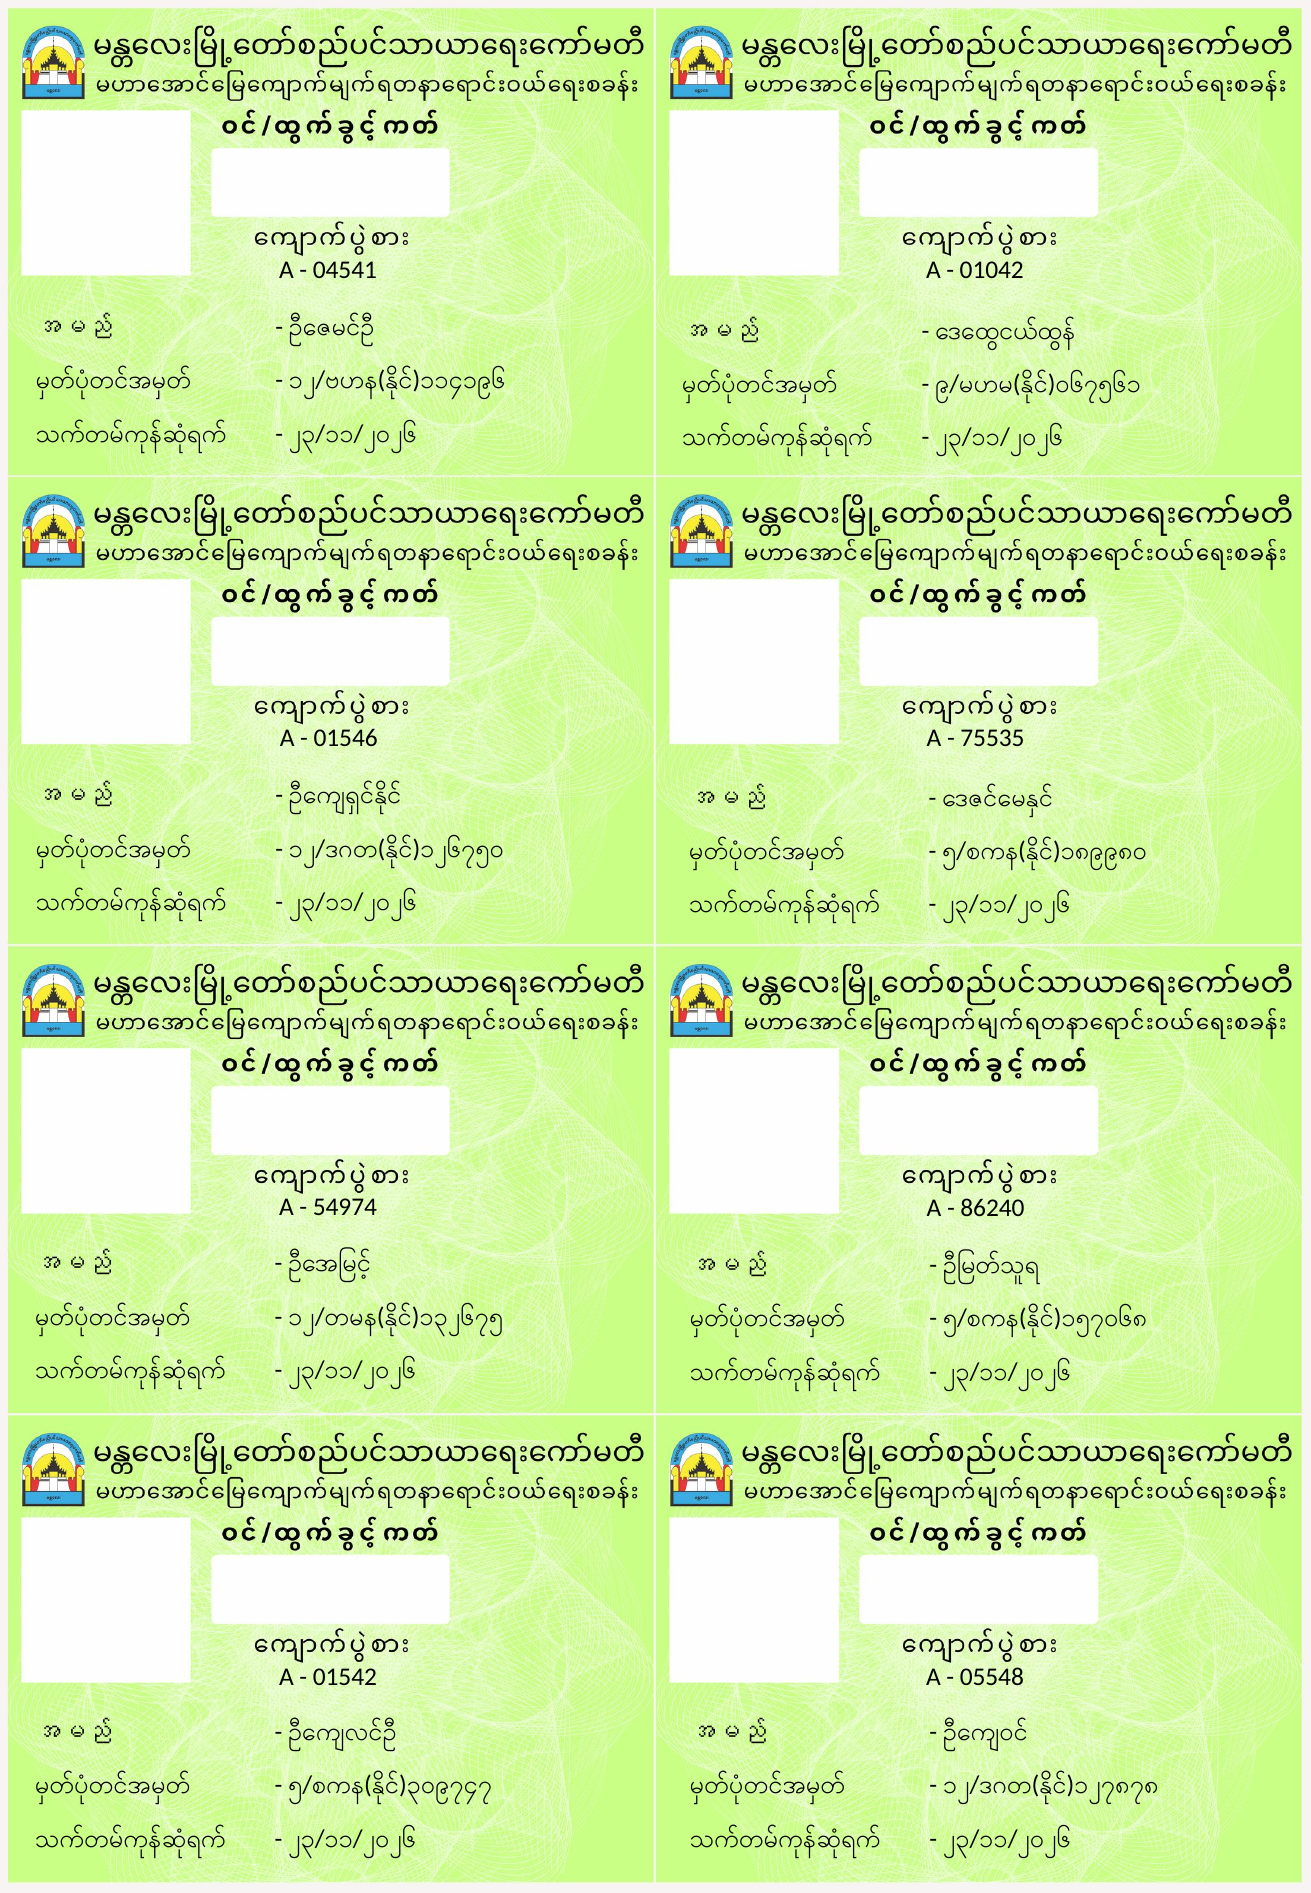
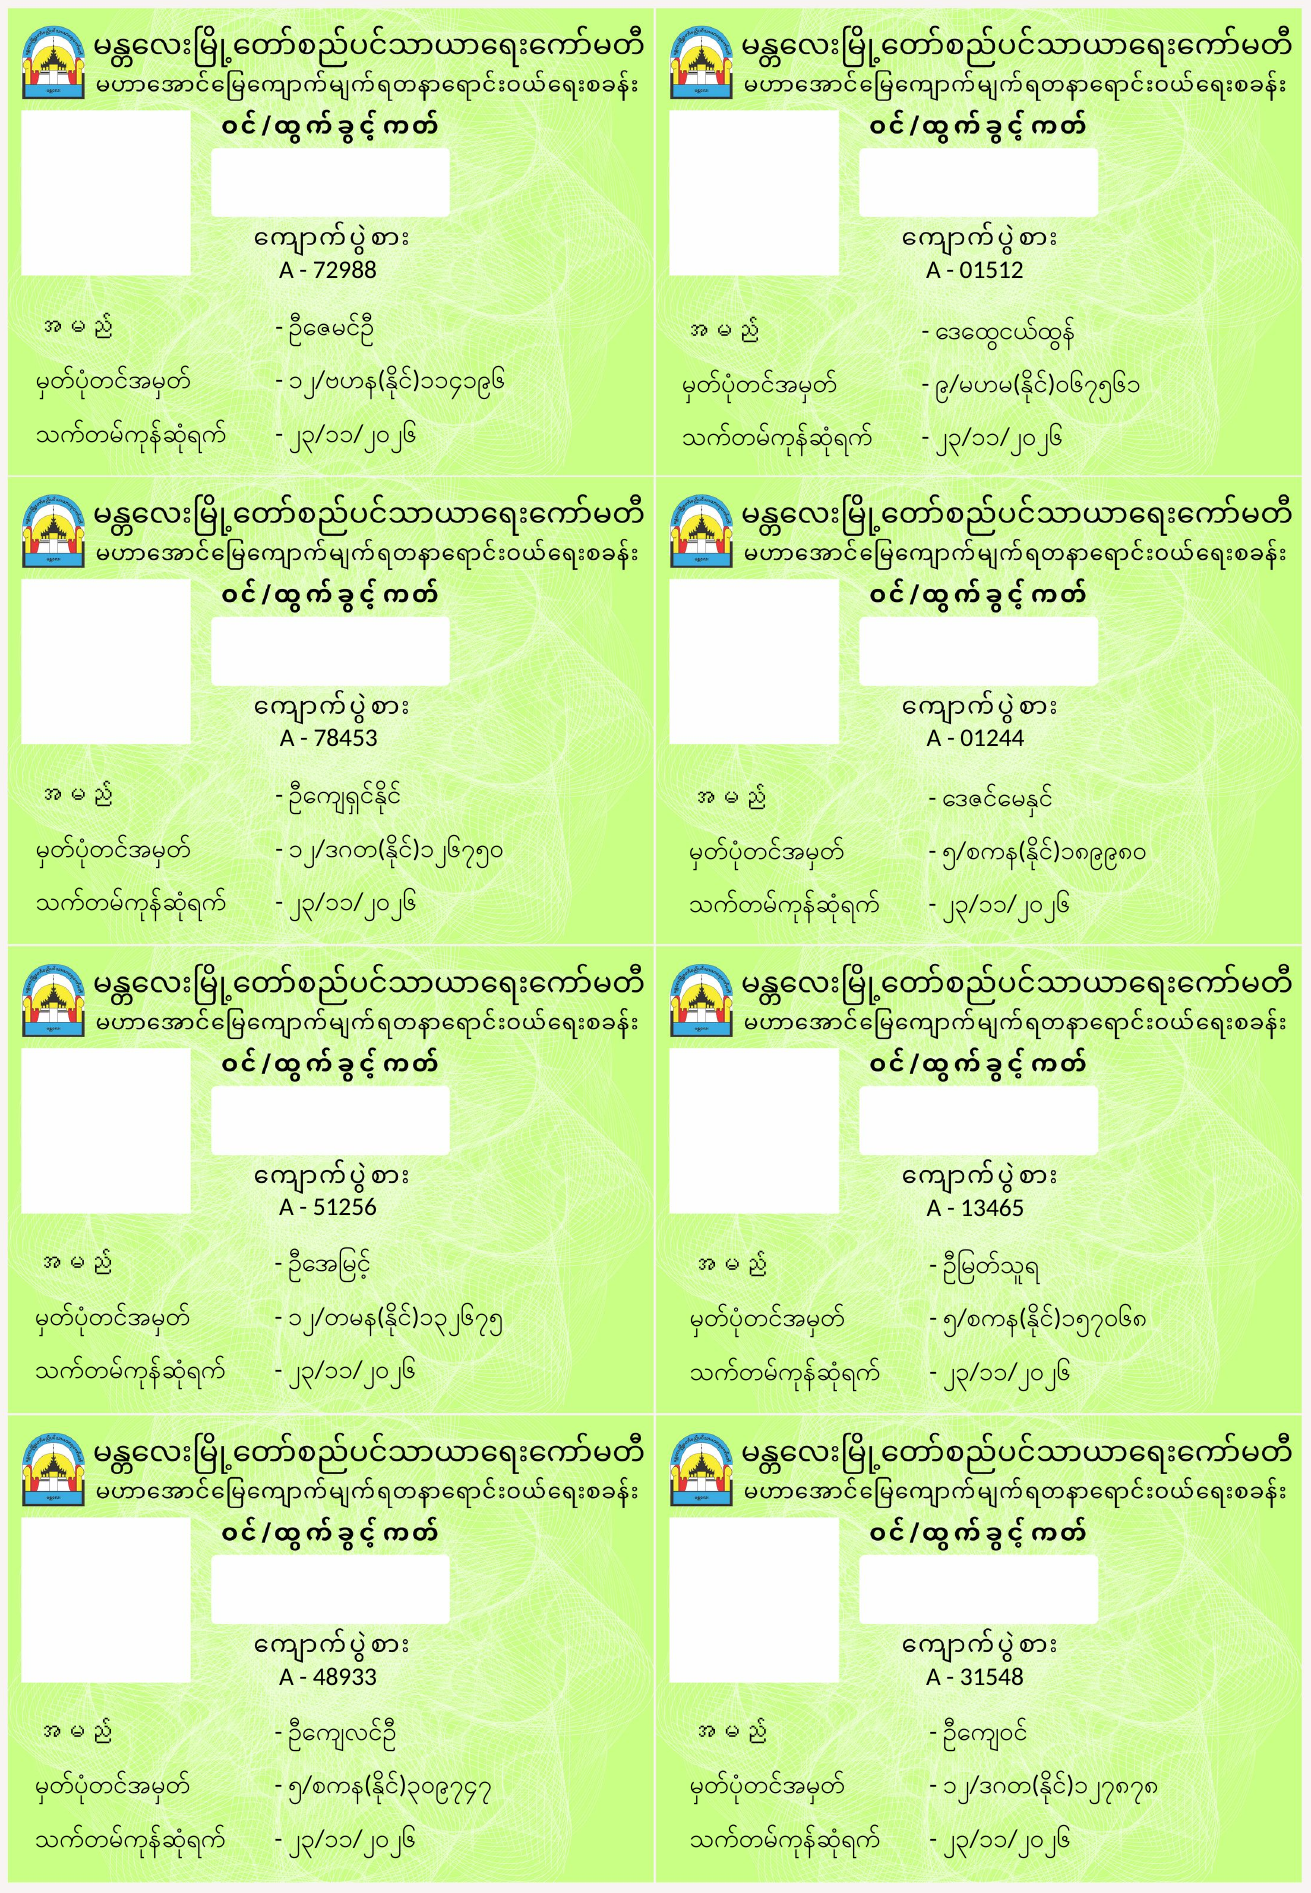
04541: 04541 -> 72988
01042: 01042 -> 01512
01546: 01546 -> 78453
75535: 75535 -> 01244
54974: 54974 -> 51256
86240: 86240 -> 13465
01542: 01542 -> 48933
05548: 05548 -> 31548
